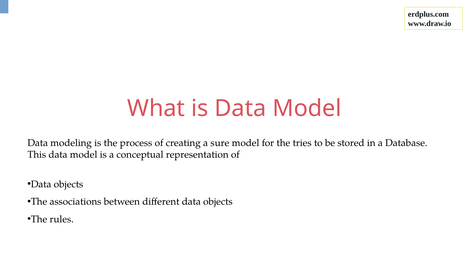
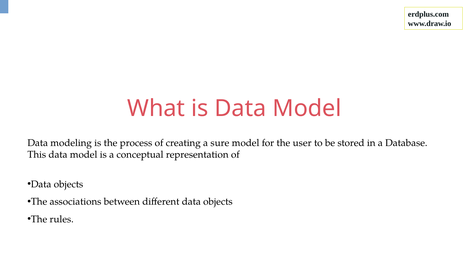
tries: tries -> user
